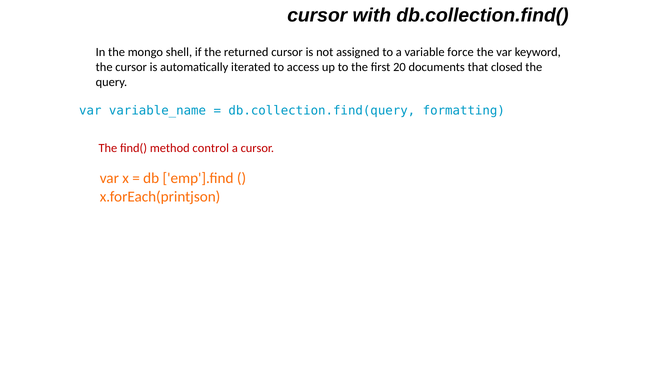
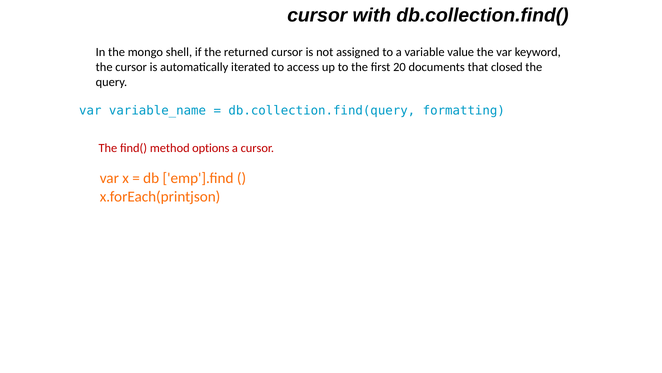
force: force -> value
control: control -> options
